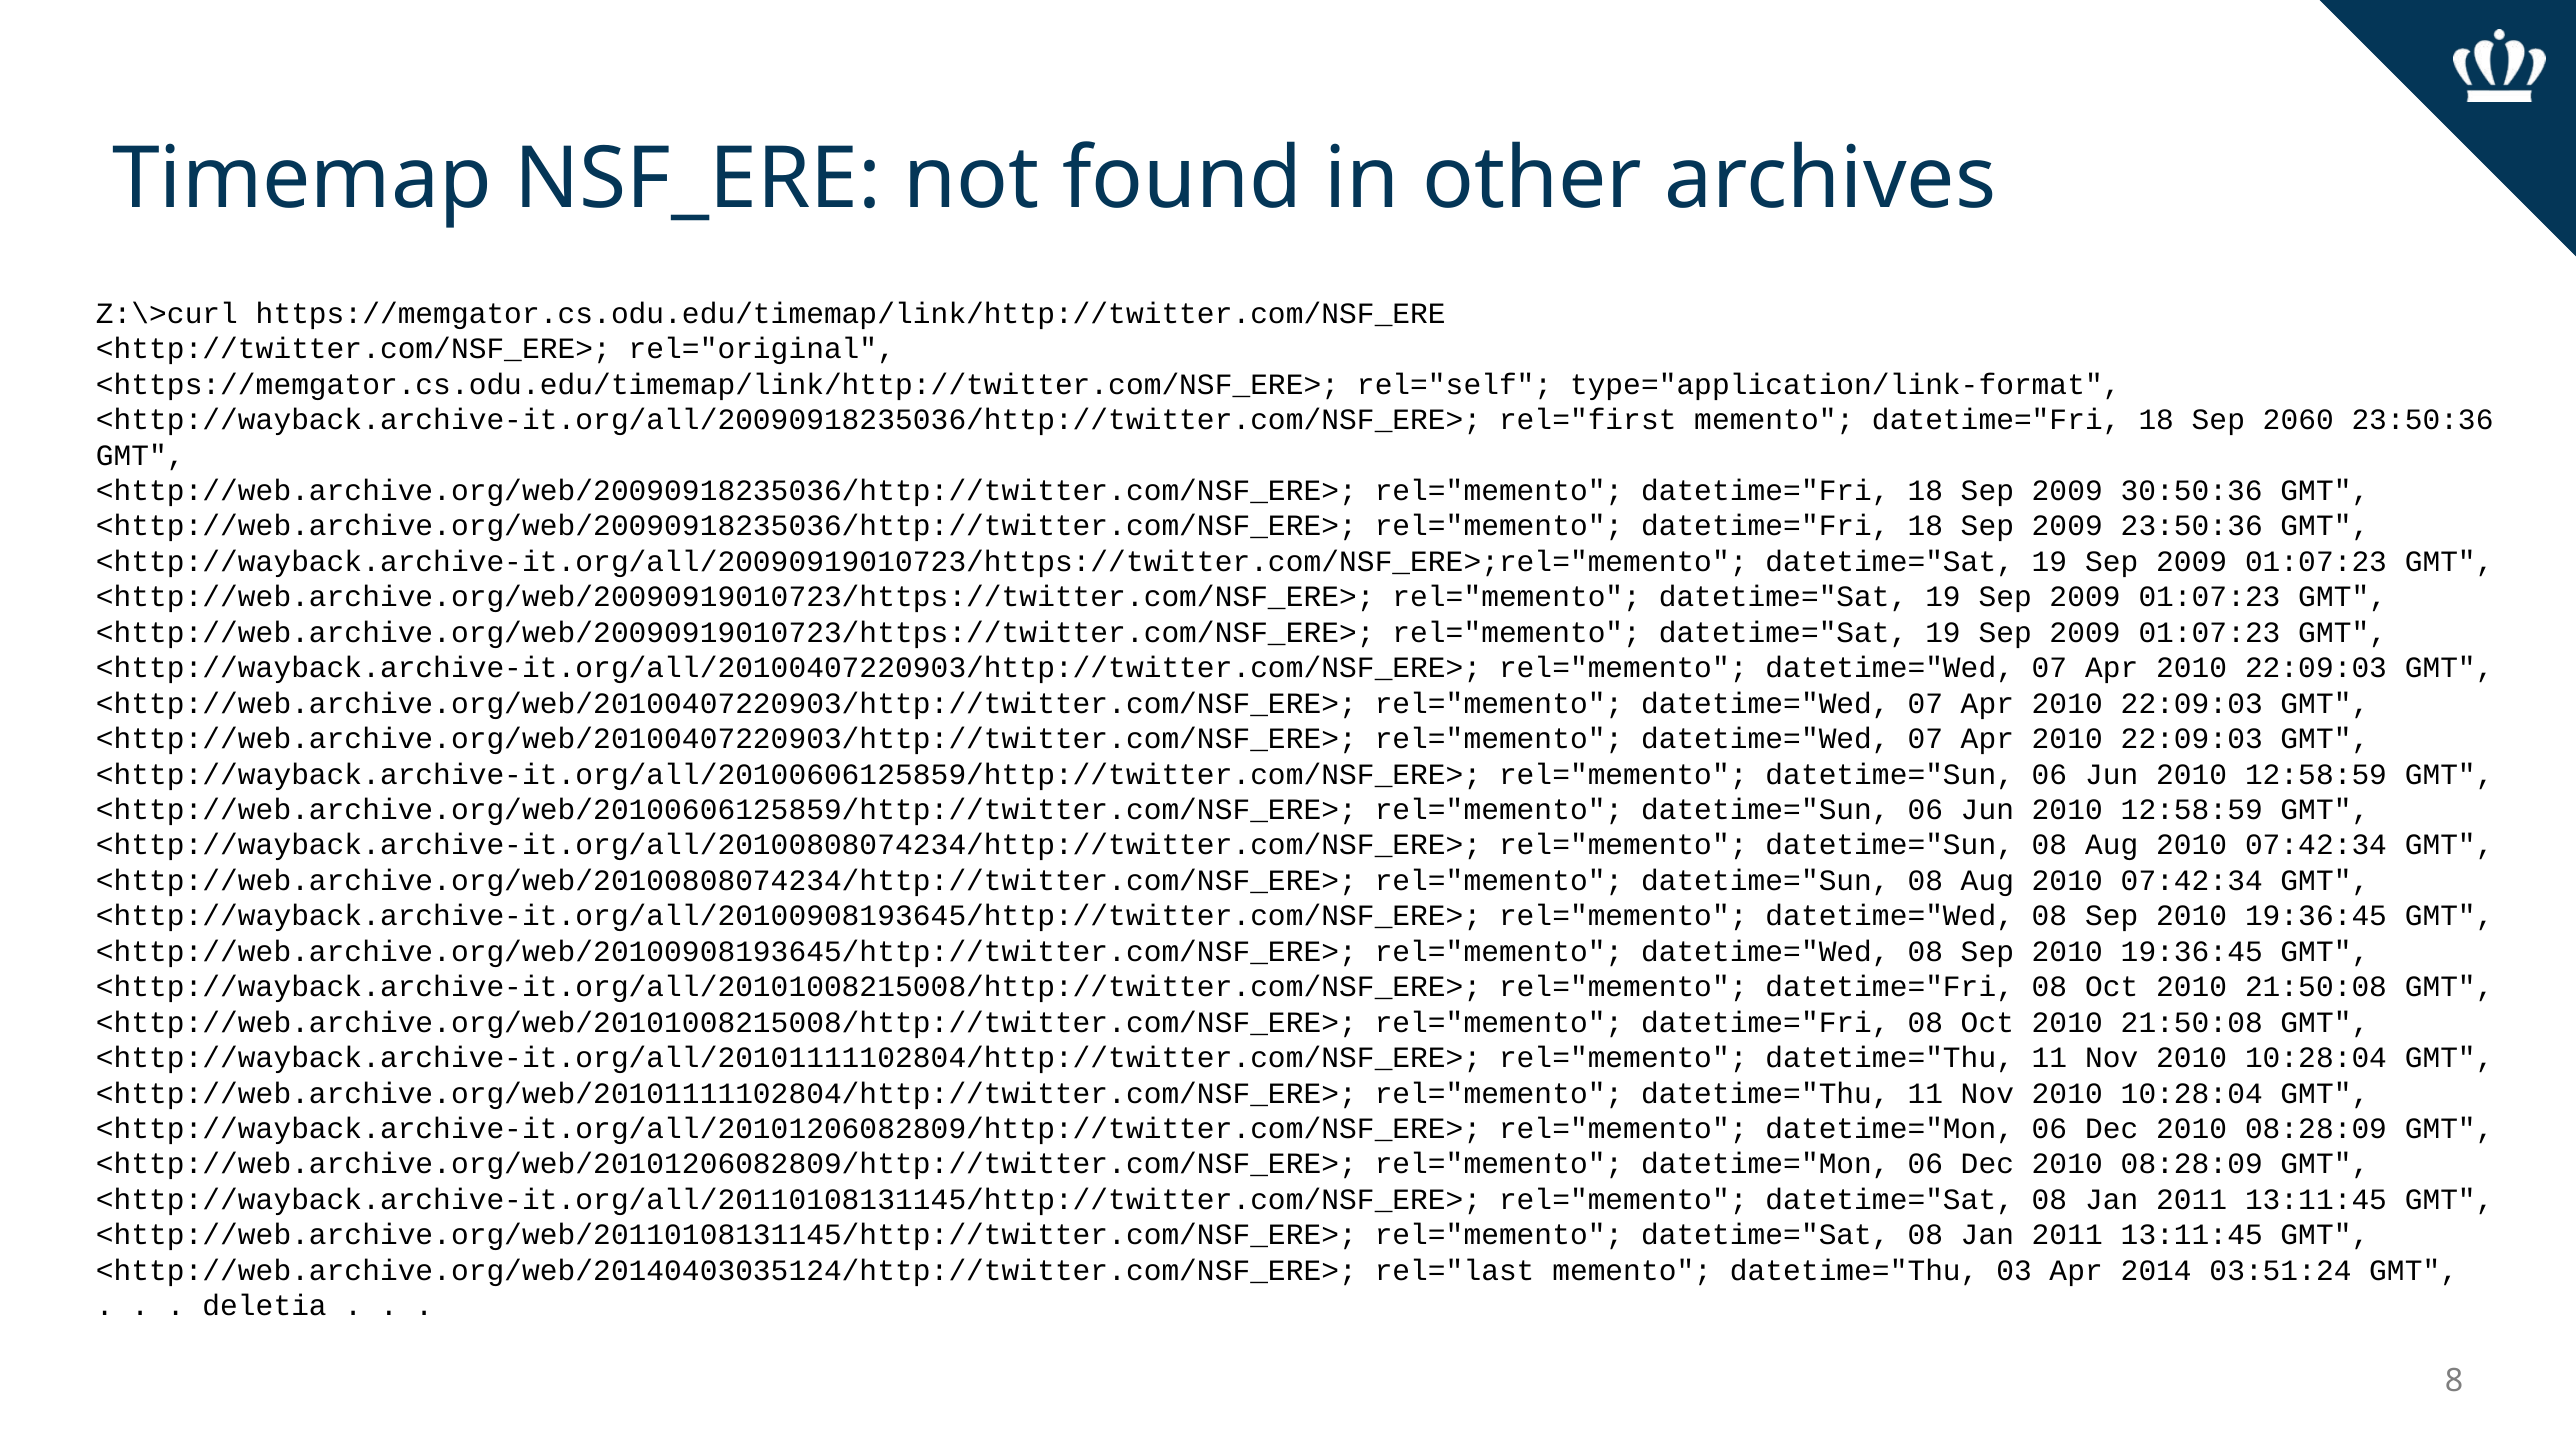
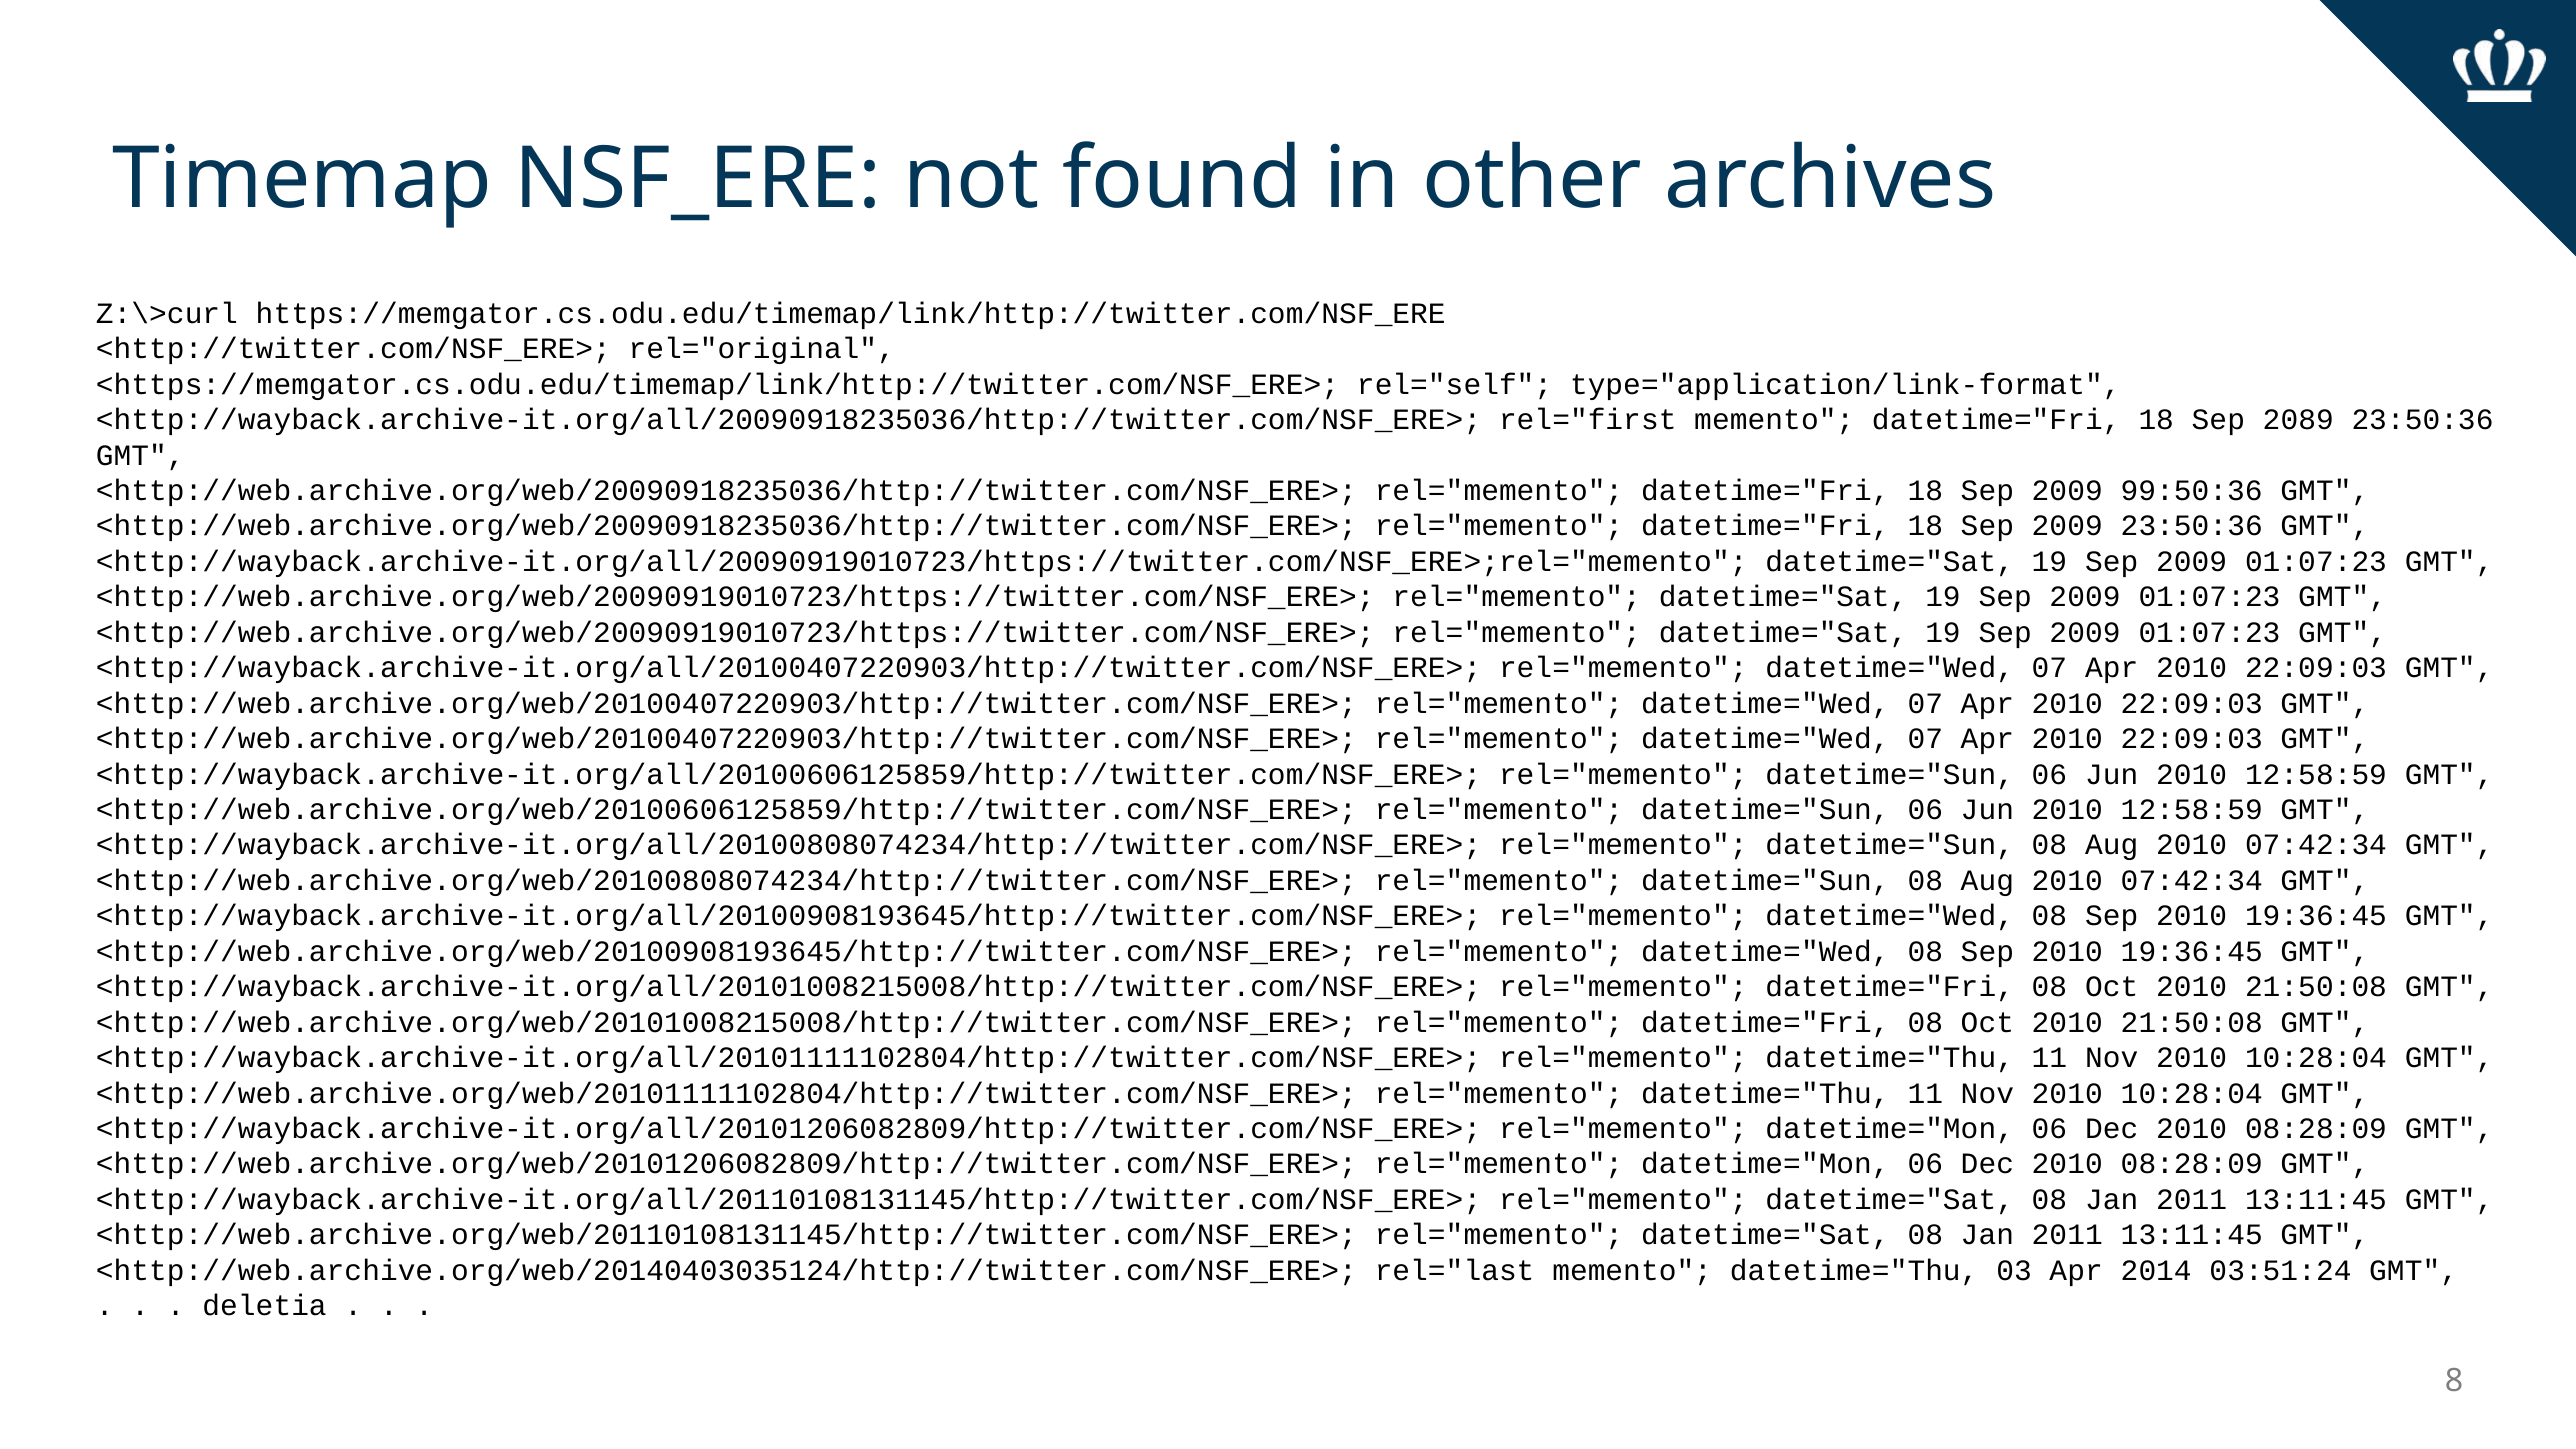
2060: 2060 -> 2089
30:50:36: 30:50:36 -> 99:50:36
